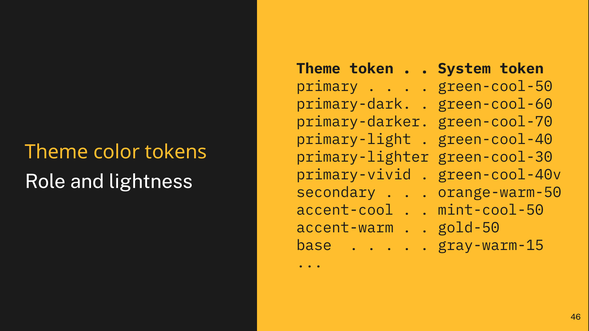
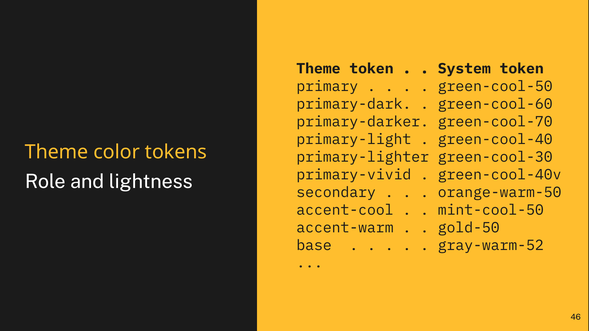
gray-warm-15: gray-warm-15 -> gray-warm-52
